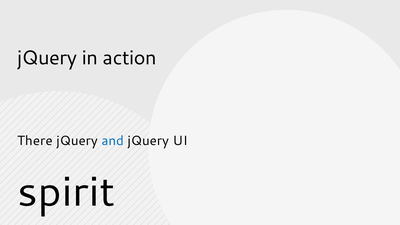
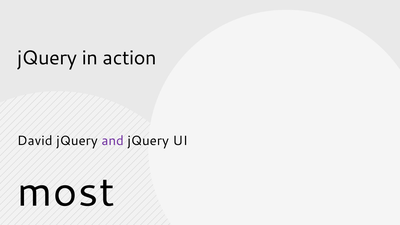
There: There -> David
and colour: blue -> purple
spirit: spirit -> most
